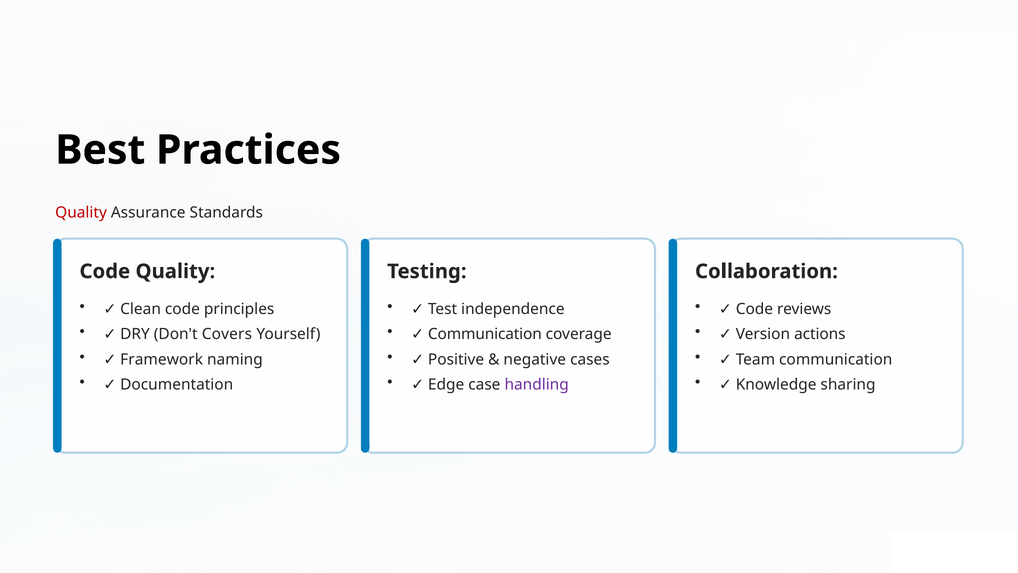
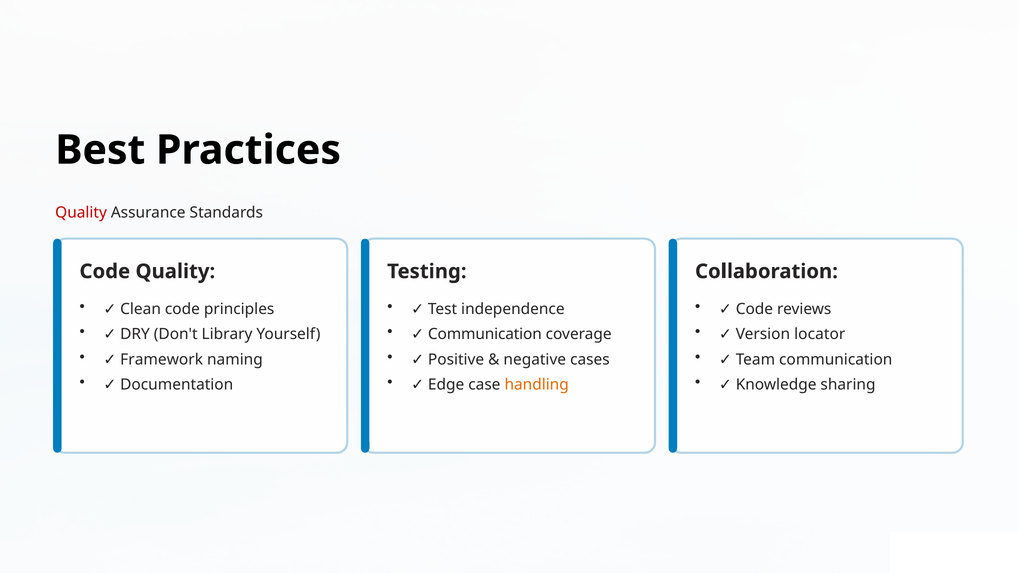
Covers: Covers -> Library
actions: actions -> locator
handling colour: purple -> orange
